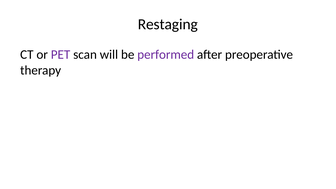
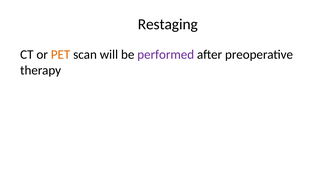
PET colour: purple -> orange
